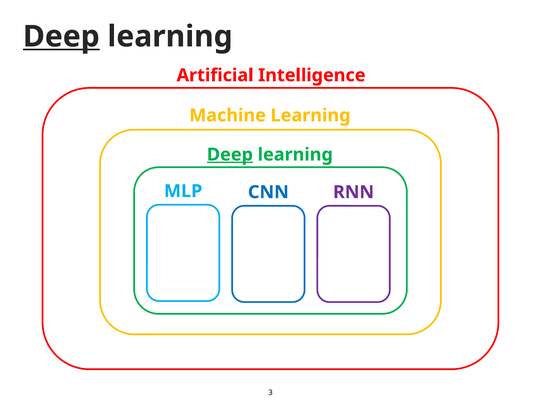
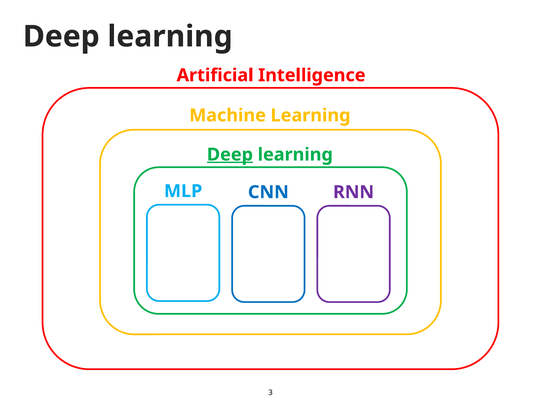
Deep at (61, 36) underline: present -> none
